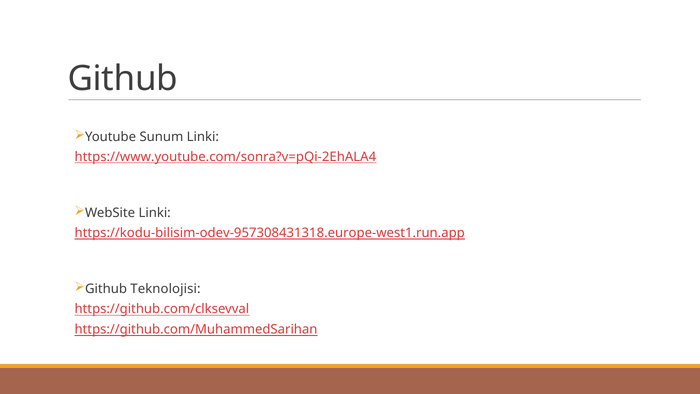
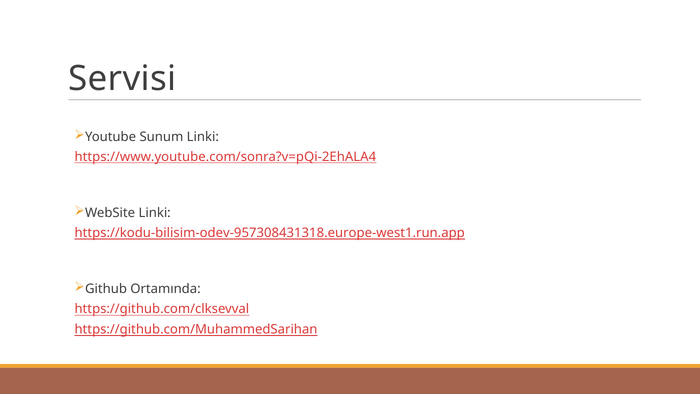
Github at (123, 78): Github -> Servisi
Teknolojisi: Teknolojisi -> Ortamında
